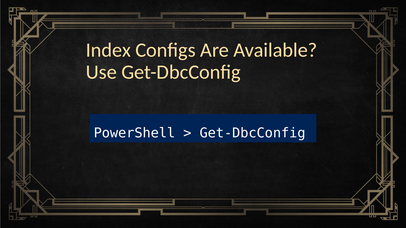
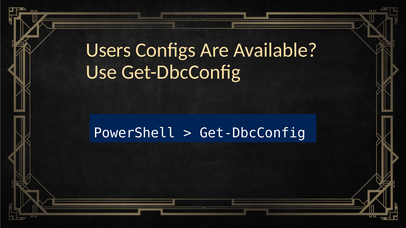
Index: Index -> Users
